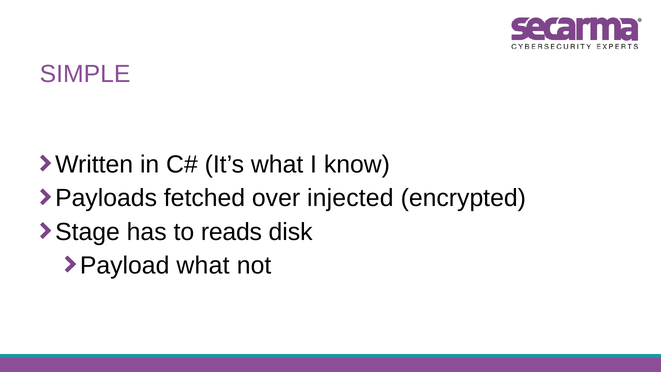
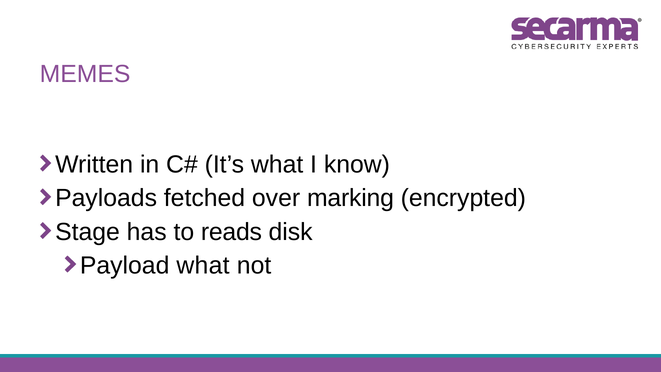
SIMPLE: SIMPLE -> MEMES
injected: injected -> marking
